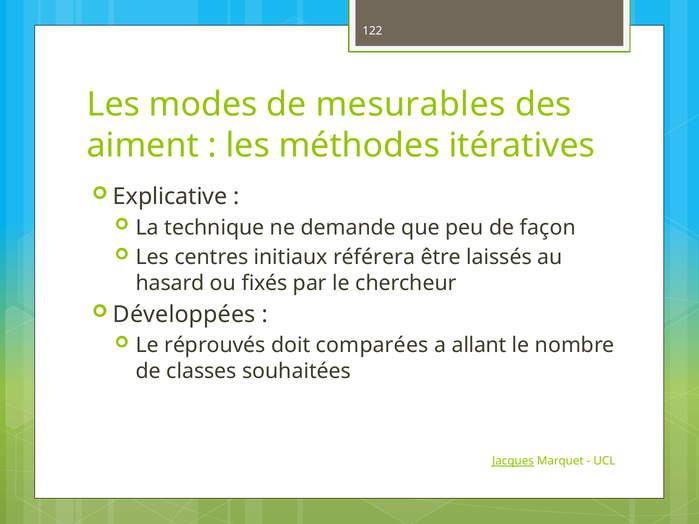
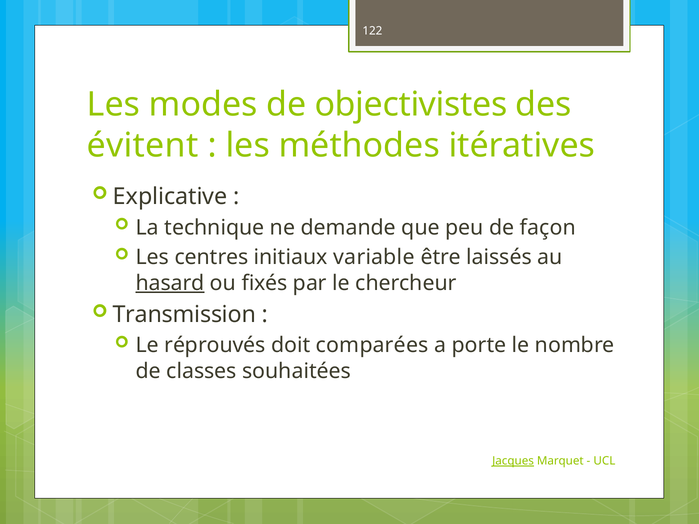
mesurables: mesurables -> objectivistes
aiment: aiment -> évitent
référera: référera -> variable
hasard underline: none -> present
Développées: Développées -> Transmission
allant: allant -> porte
